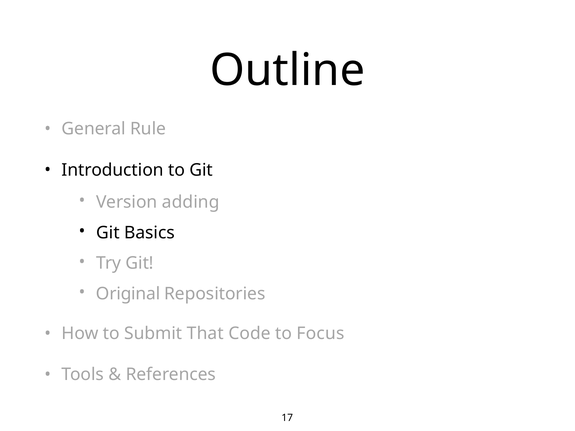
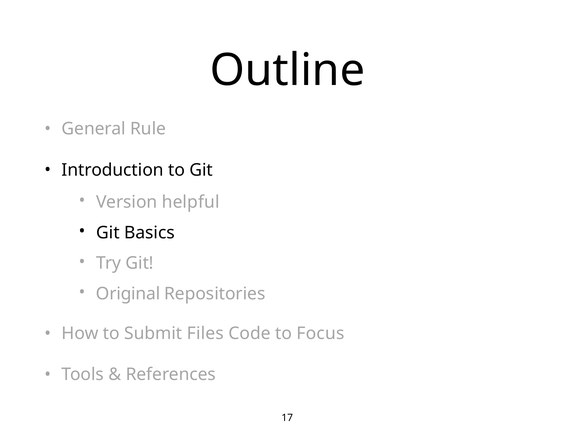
adding: adding -> helpful
That: That -> Files
